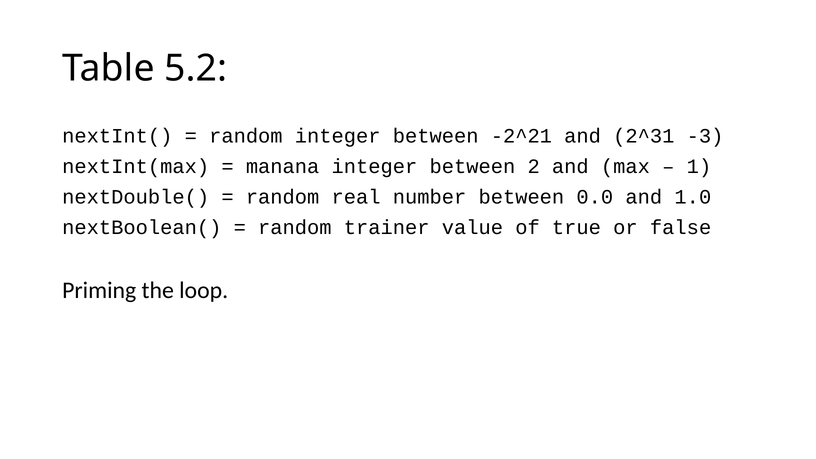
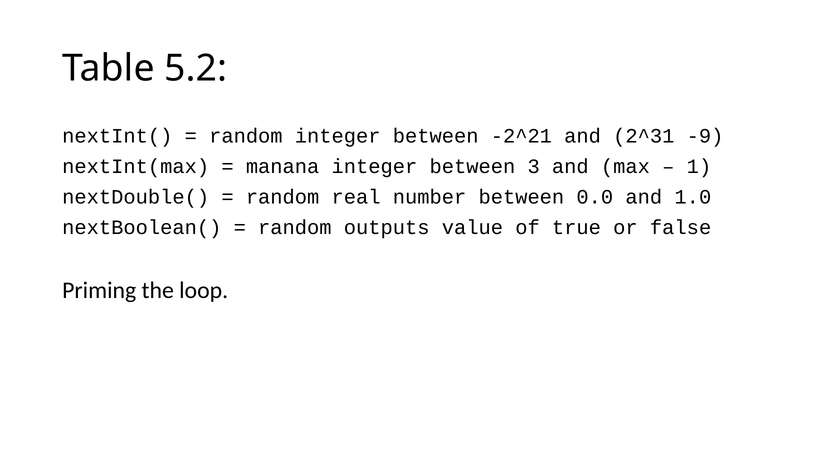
-3: -3 -> -9
2: 2 -> 3
trainer: trainer -> outputs
